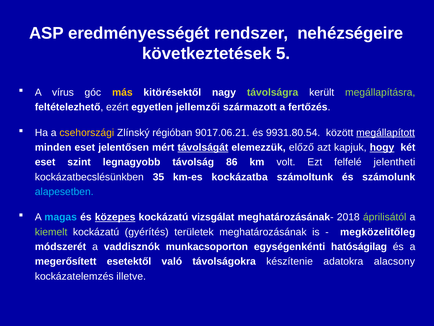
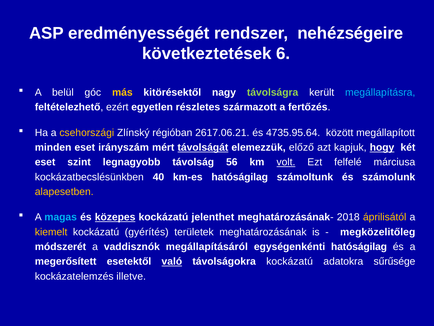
5: 5 -> 6
vírus: vírus -> belül
megállapításra colour: light green -> light blue
jellemzői: jellemzői -> részletes
9017.06.21: 9017.06.21 -> 2617.06.21
9931.80.54: 9931.80.54 -> 4735.95.64
megállapított underline: present -> none
jelentősen: jelentősen -> irányszám
86: 86 -> 56
volt underline: none -> present
jelentheti: jelentheti -> márciusa
35: 35 -> 40
km-es kockázatba: kockázatba -> hatóságilag
alapesetben colour: light blue -> yellow
vizsgálat: vizsgálat -> jelenthet
áprilisától colour: light green -> yellow
kiemelt colour: light green -> yellow
munkacsoporton: munkacsoporton -> megállapításáról
való underline: none -> present
távolságokra készítenie: készítenie -> kockázatú
alacsony: alacsony -> sűrűsége
